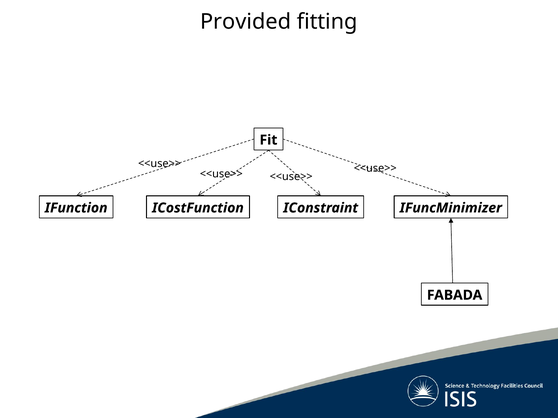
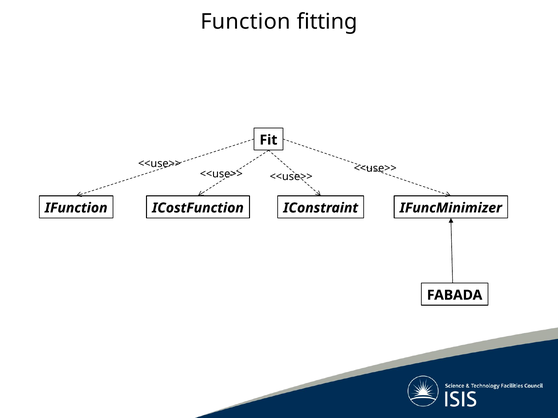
Provided: Provided -> Function
